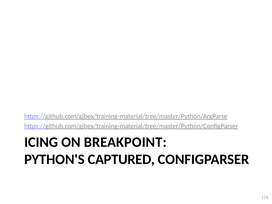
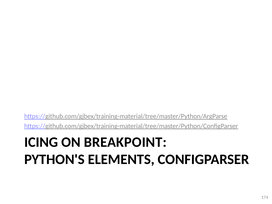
CAPTURED: CAPTURED -> ELEMENTS
